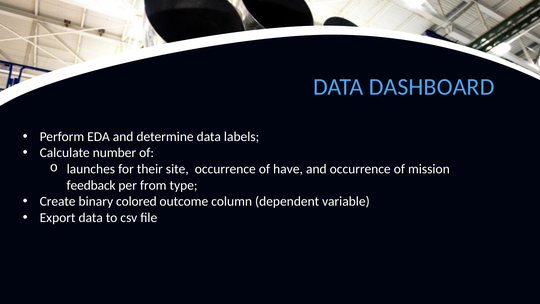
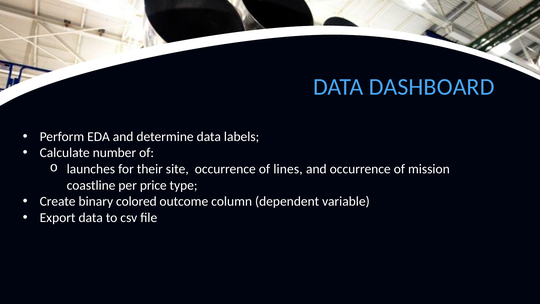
have: have -> lines
feedback: feedback -> coastline
from: from -> price
